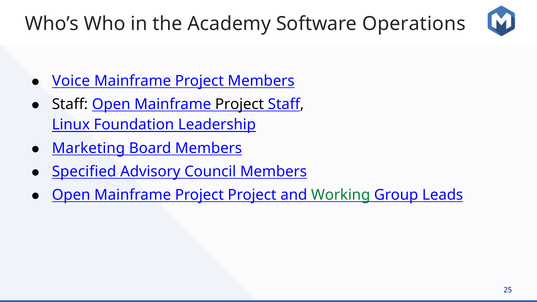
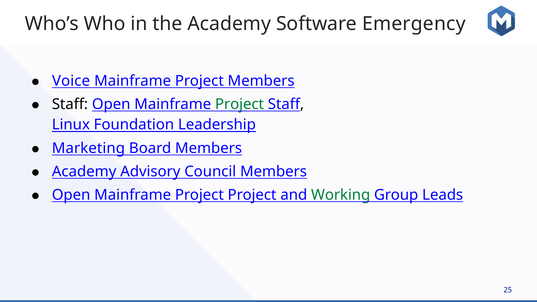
Operations: Operations -> Emergency
Project at (239, 104) colour: black -> green
Specified at (84, 172): Specified -> Academy
